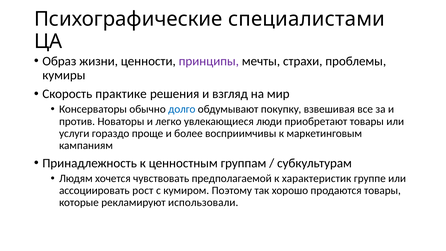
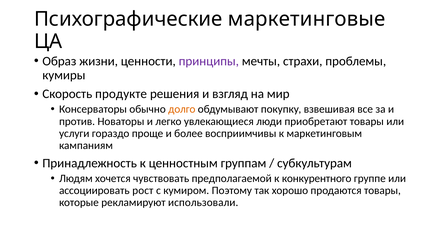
специалистами: специалистами -> маркетинговые
практике: практике -> продукте
долго colour: blue -> orange
характеристик: характеристик -> конкурентного
